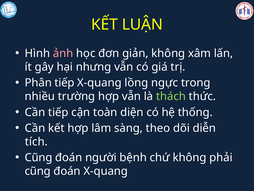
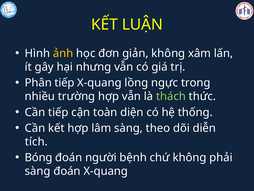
ảnh colour: pink -> yellow
Cũng at (39, 157): Cũng -> Bóng
cũng at (38, 171): cũng -> sàng
